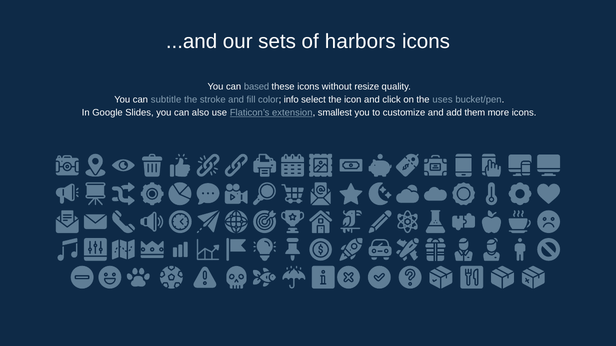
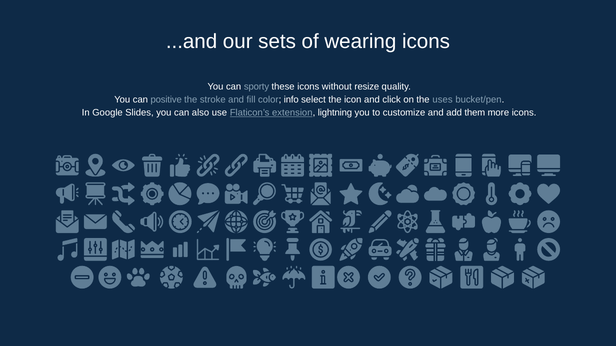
harbors: harbors -> wearing
based: based -> sporty
subtitle: subtitle -> positive
smallest: smallest -> lightning
